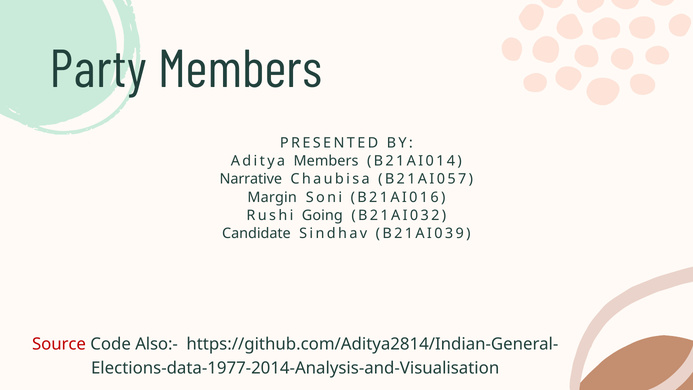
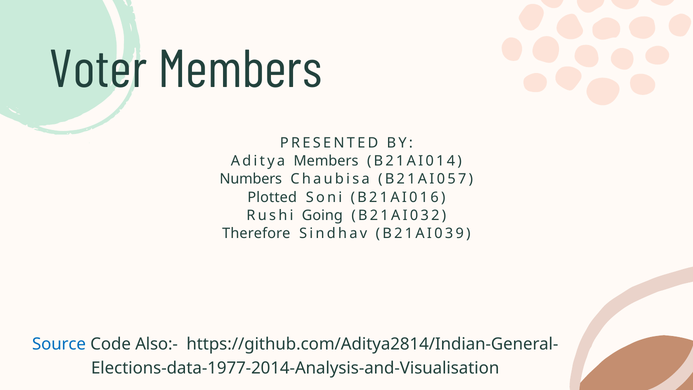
Party: Party -> Voter
Narrative: Narrative -> Numbers
Margin: Margin -> Plotted
Candidate: Candidate -> Therefore
Source colour: red -> blue
